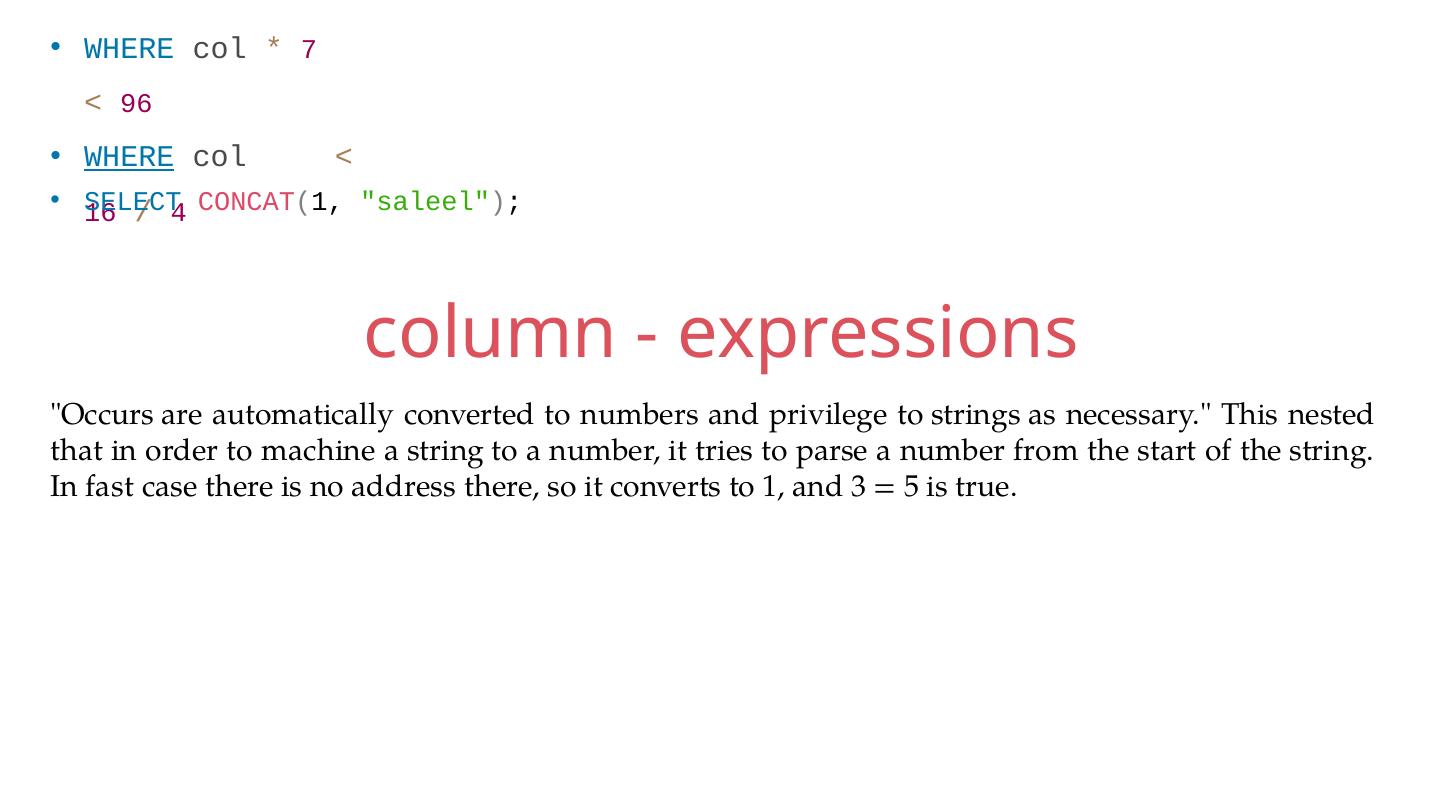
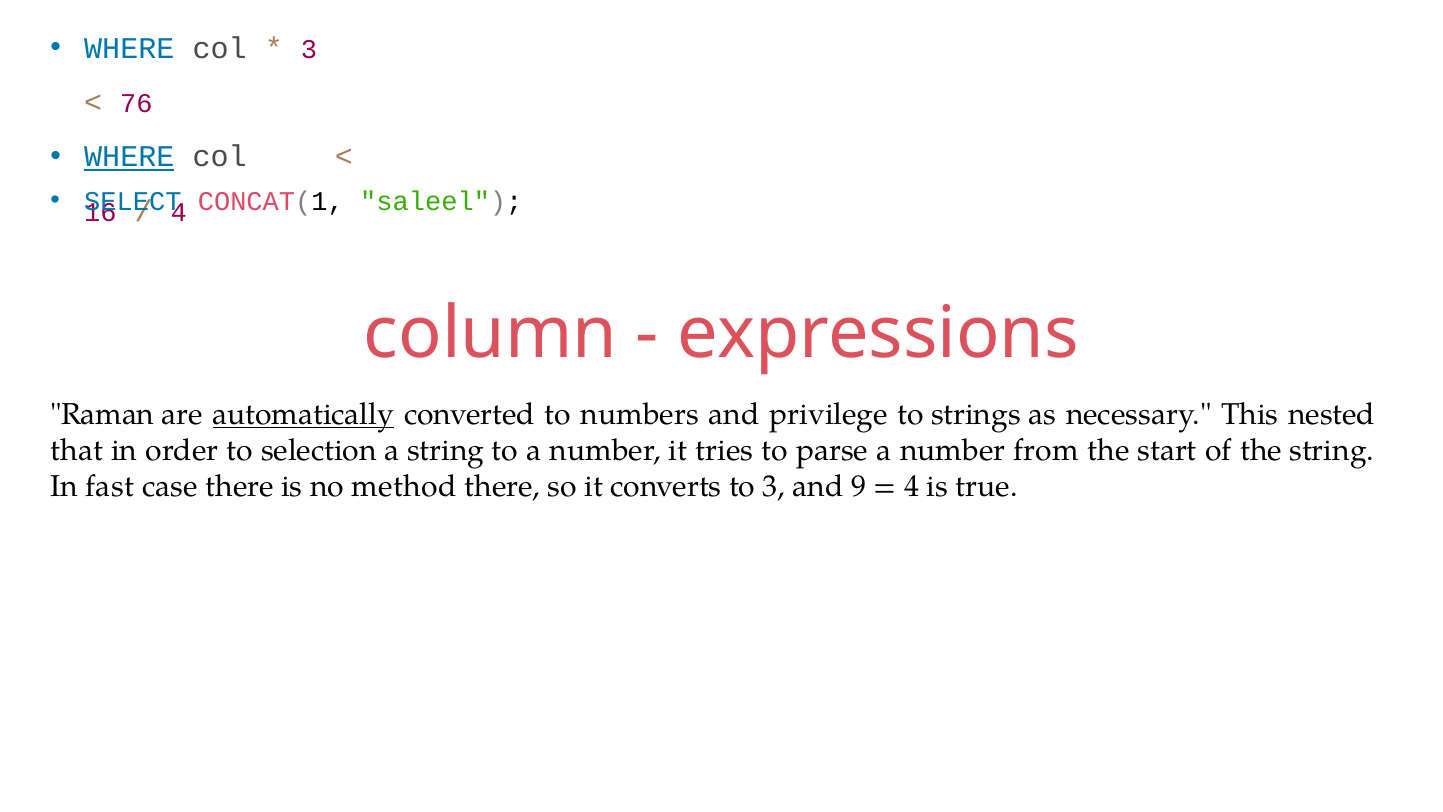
7 at (309, 50): 7 -> 3
96: 96 -> 76
Occurs: Occurs -> Raman
automatically underline: none -> present
machine: machine -> selection
address: address -> method
to 1: 1 -> 3
3: 3 -> 9
5 at (912, 487): 5 -> 4
